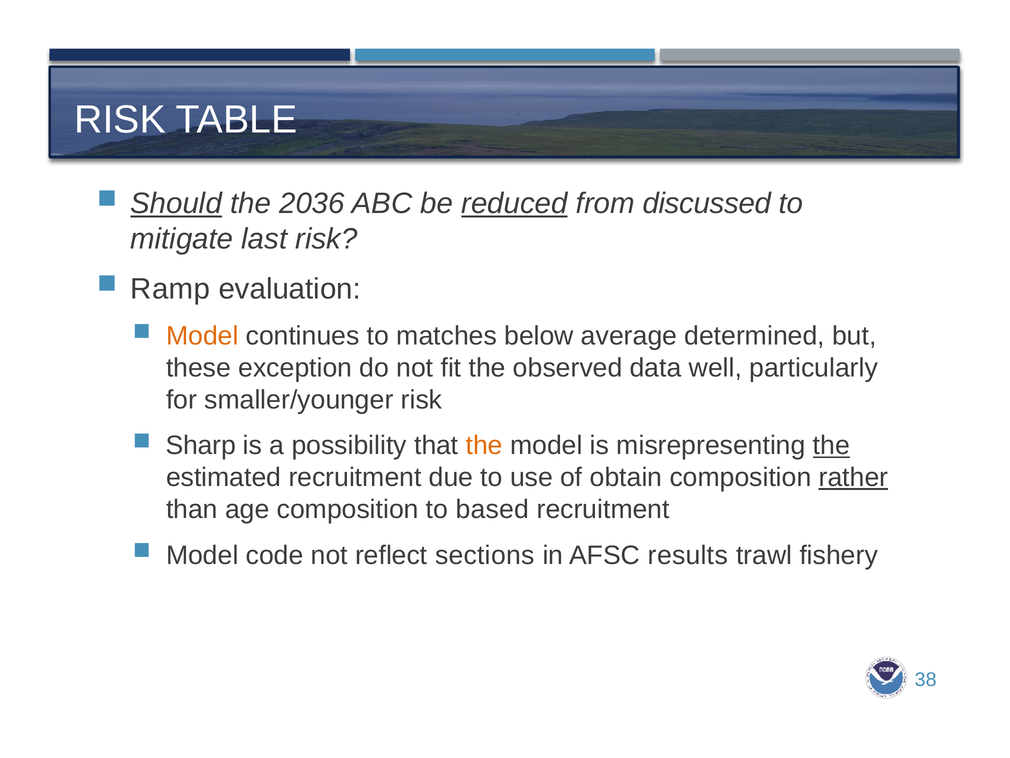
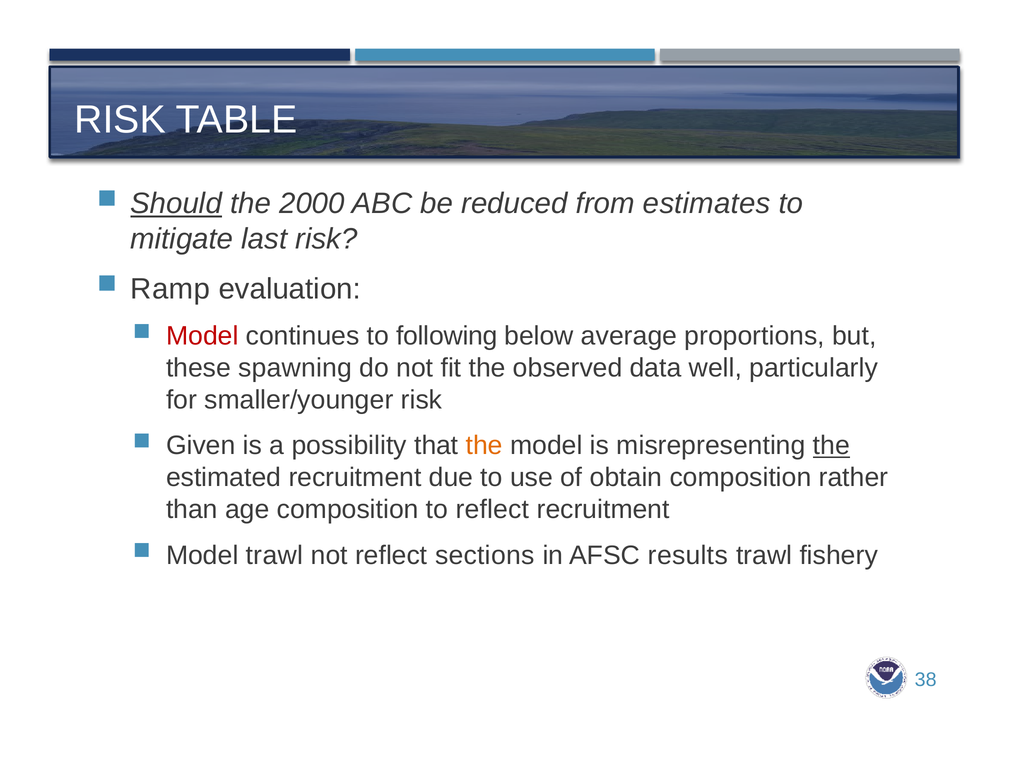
2036: 2036 -> 2000
reduced underline: present -> none
discussed: discussed -> estimates
Model at (202, 336) colour: orange -> red
matches: matches -> following
determined: determined -> proportions
exception: exception -> spawning
Sharp: Sharp -> Given
rather underline: present -> none
to based: based -> reflect
Model code: code -> trawl
